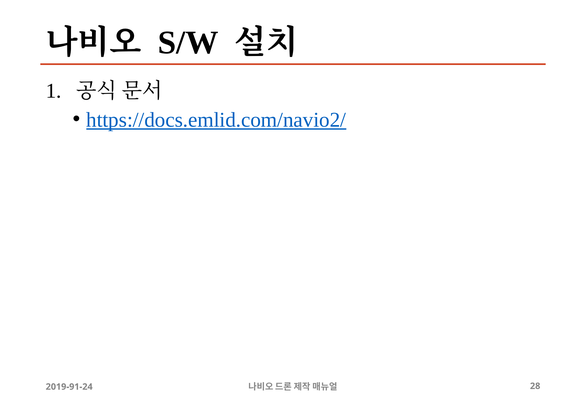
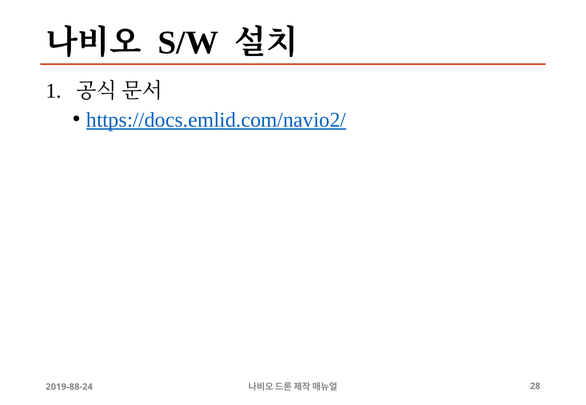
2019-91-24: 2019-91-24 -> 2019-88-24
